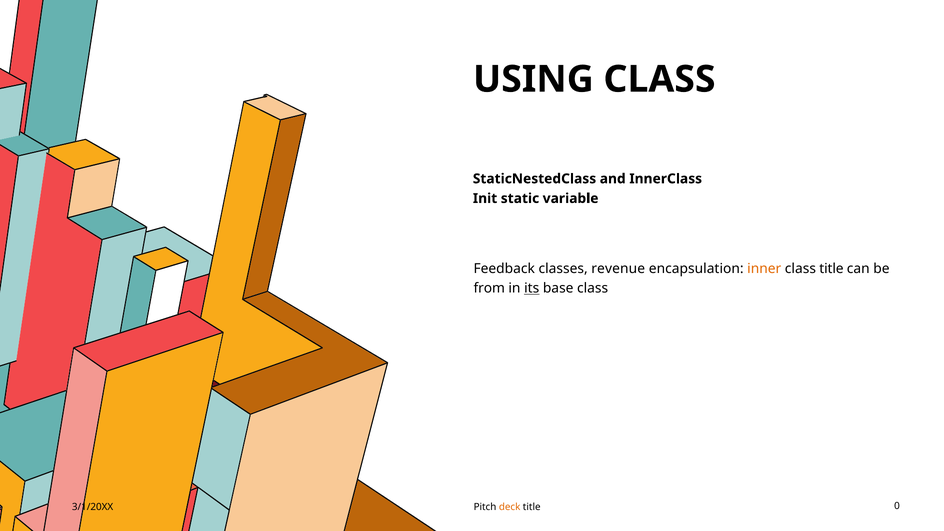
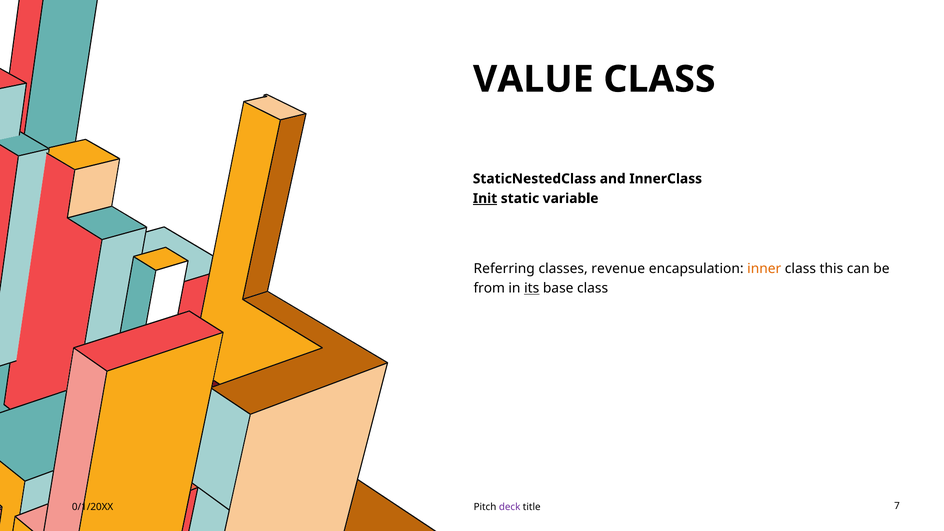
USING: USING -> VALUE
Init underline: none -> present
Feedback: Feedback -> Referring
class title: title -> this
3/1/20XX: 3/1/20XX -> 0/1/20XX
deck colour: orange -> purple
0: 0 -> 7
